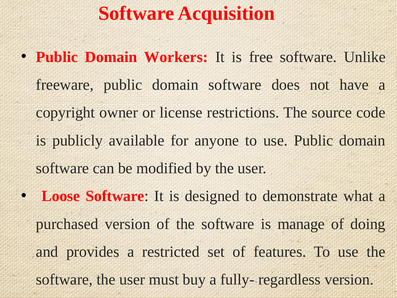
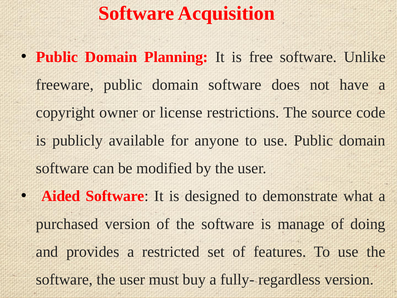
Workers: Workers -> Planning
Loose: Loose -> Aided
